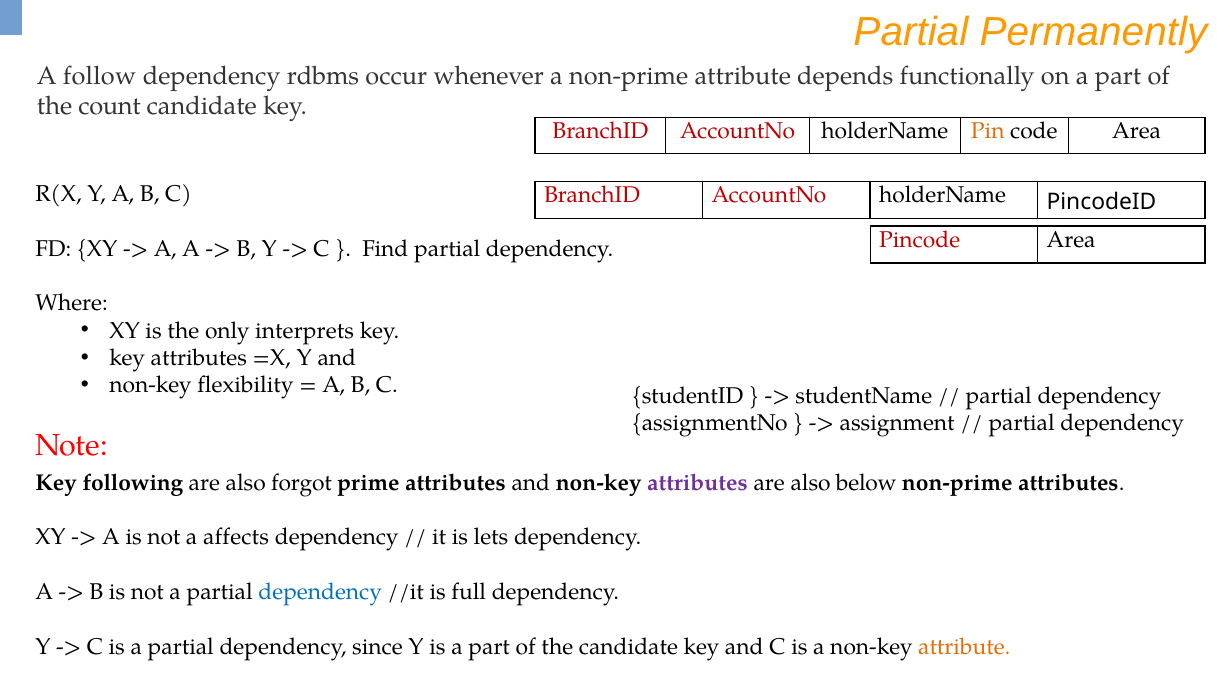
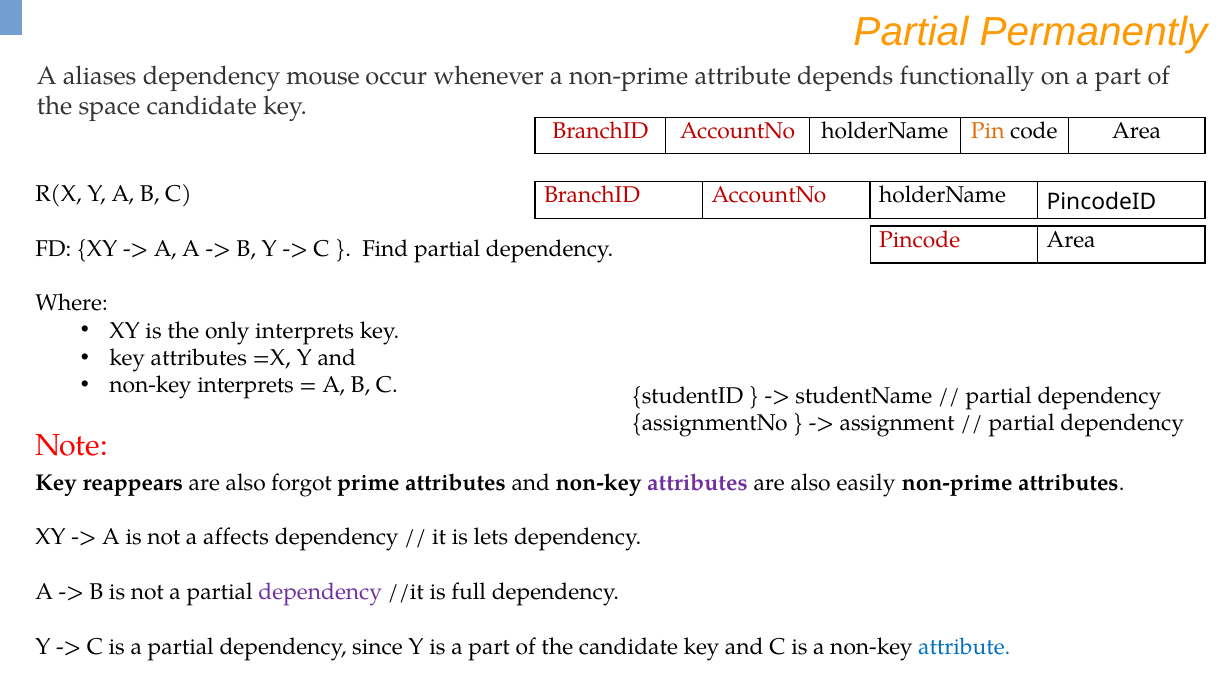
follow: follow -> aliases
rdbms: rdbms -> mouse
count: count -> space
non-key flexibility: flexibility -> interprets
following: following -> reappears
below: below -> easily
dependency at (320, 593) colour: blue -> purple
attribute at (964, 647) colour: orange -> blue
